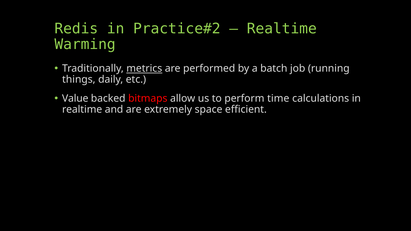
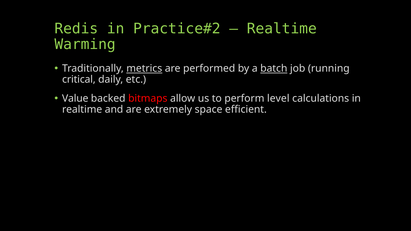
batch underline: none -> present
things: things -> critical
time: time -> level
